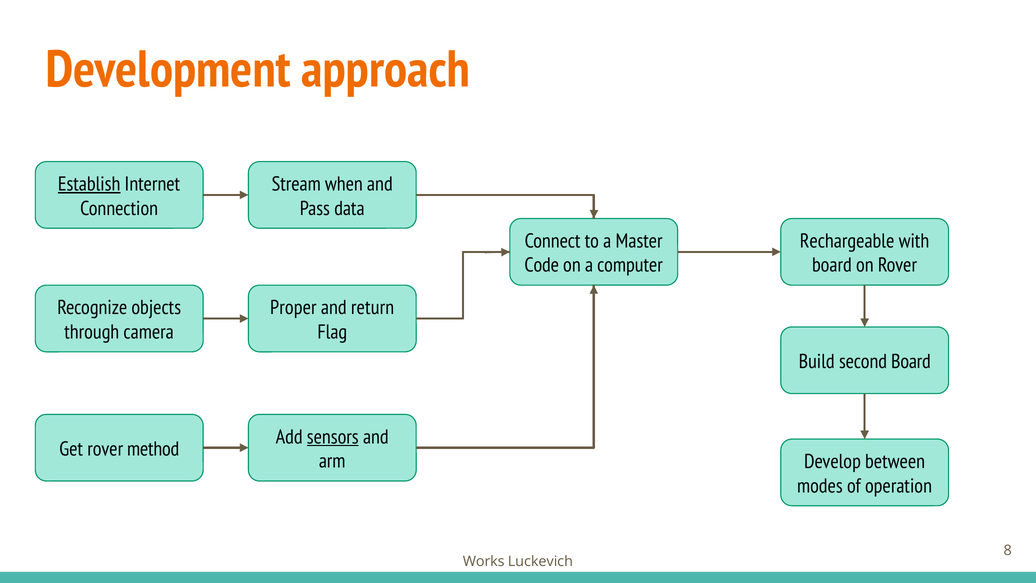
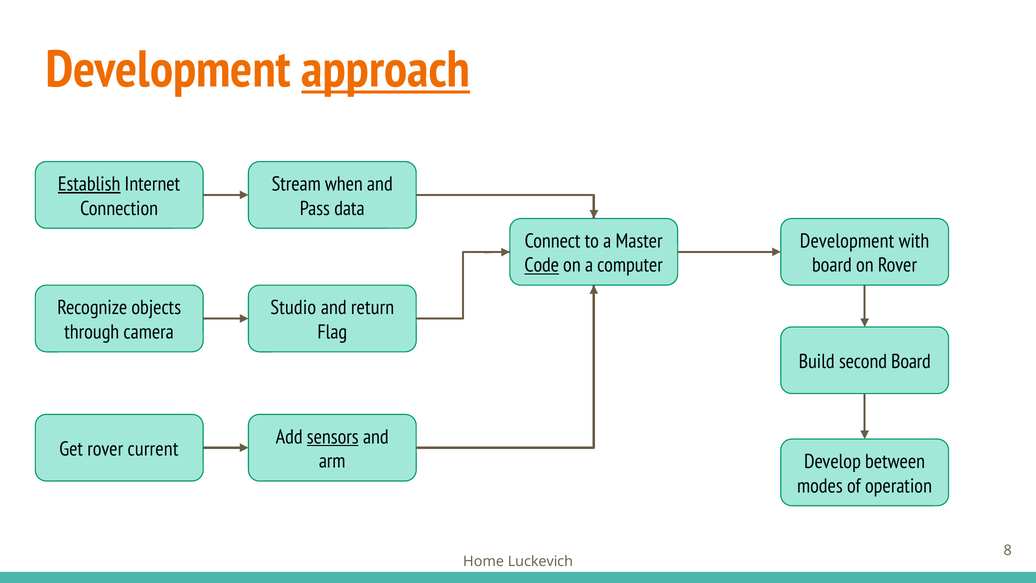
approach underline: none -> present
Rechargeable at (847, 241): Rechargeable -> Development
Code underline: none -> present
Proper: Proper -> Studio
method: method -> current
Works: Works -> Home
